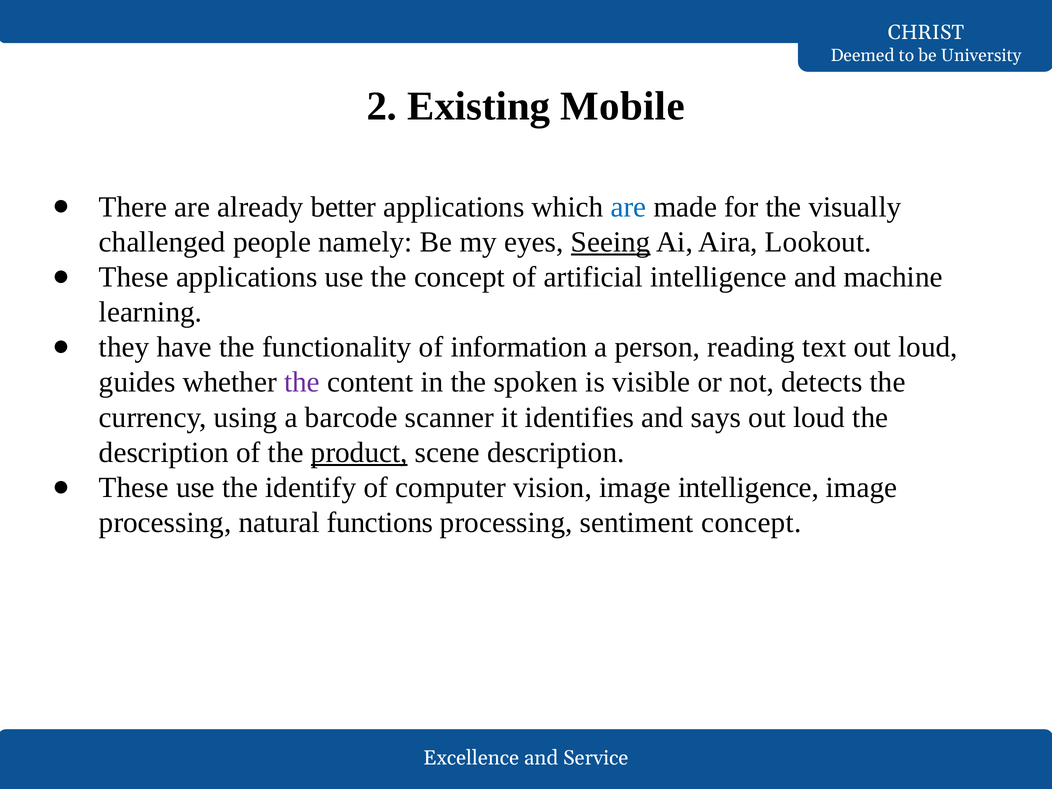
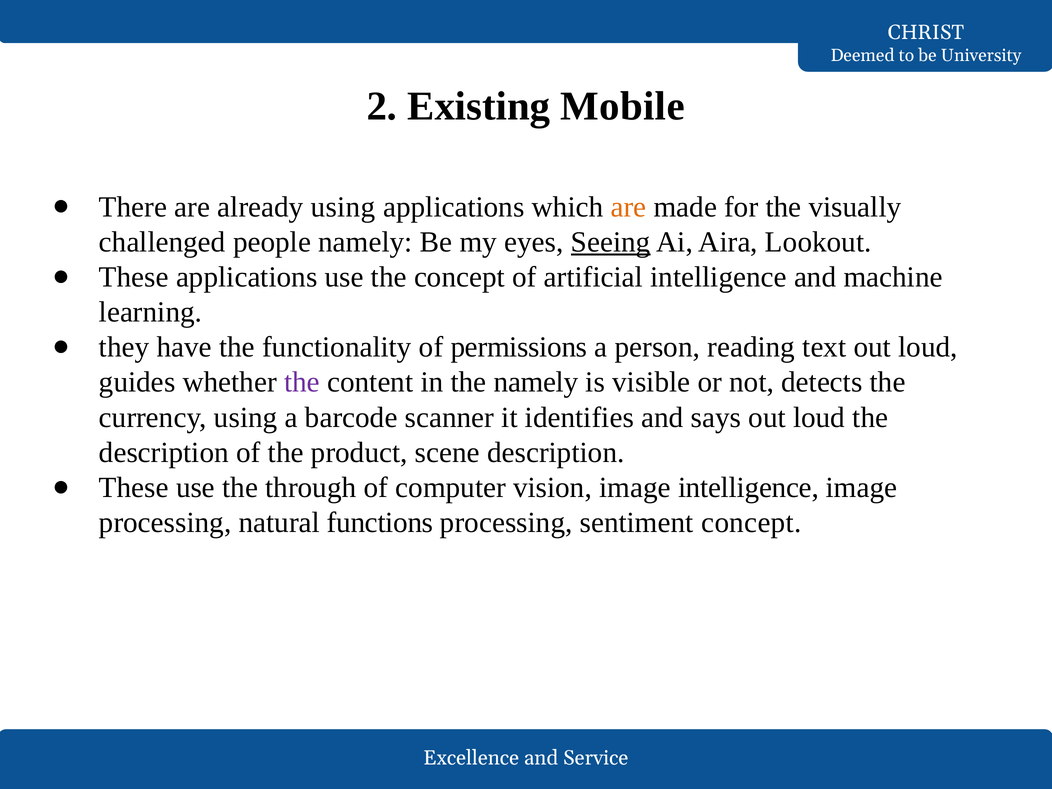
already better: better -> using
are at (628, 207) colour: blue -> orange
information: information -> permissions
the spoken: spoken -> namely
product underline: present -> none
identify: identify -> through
